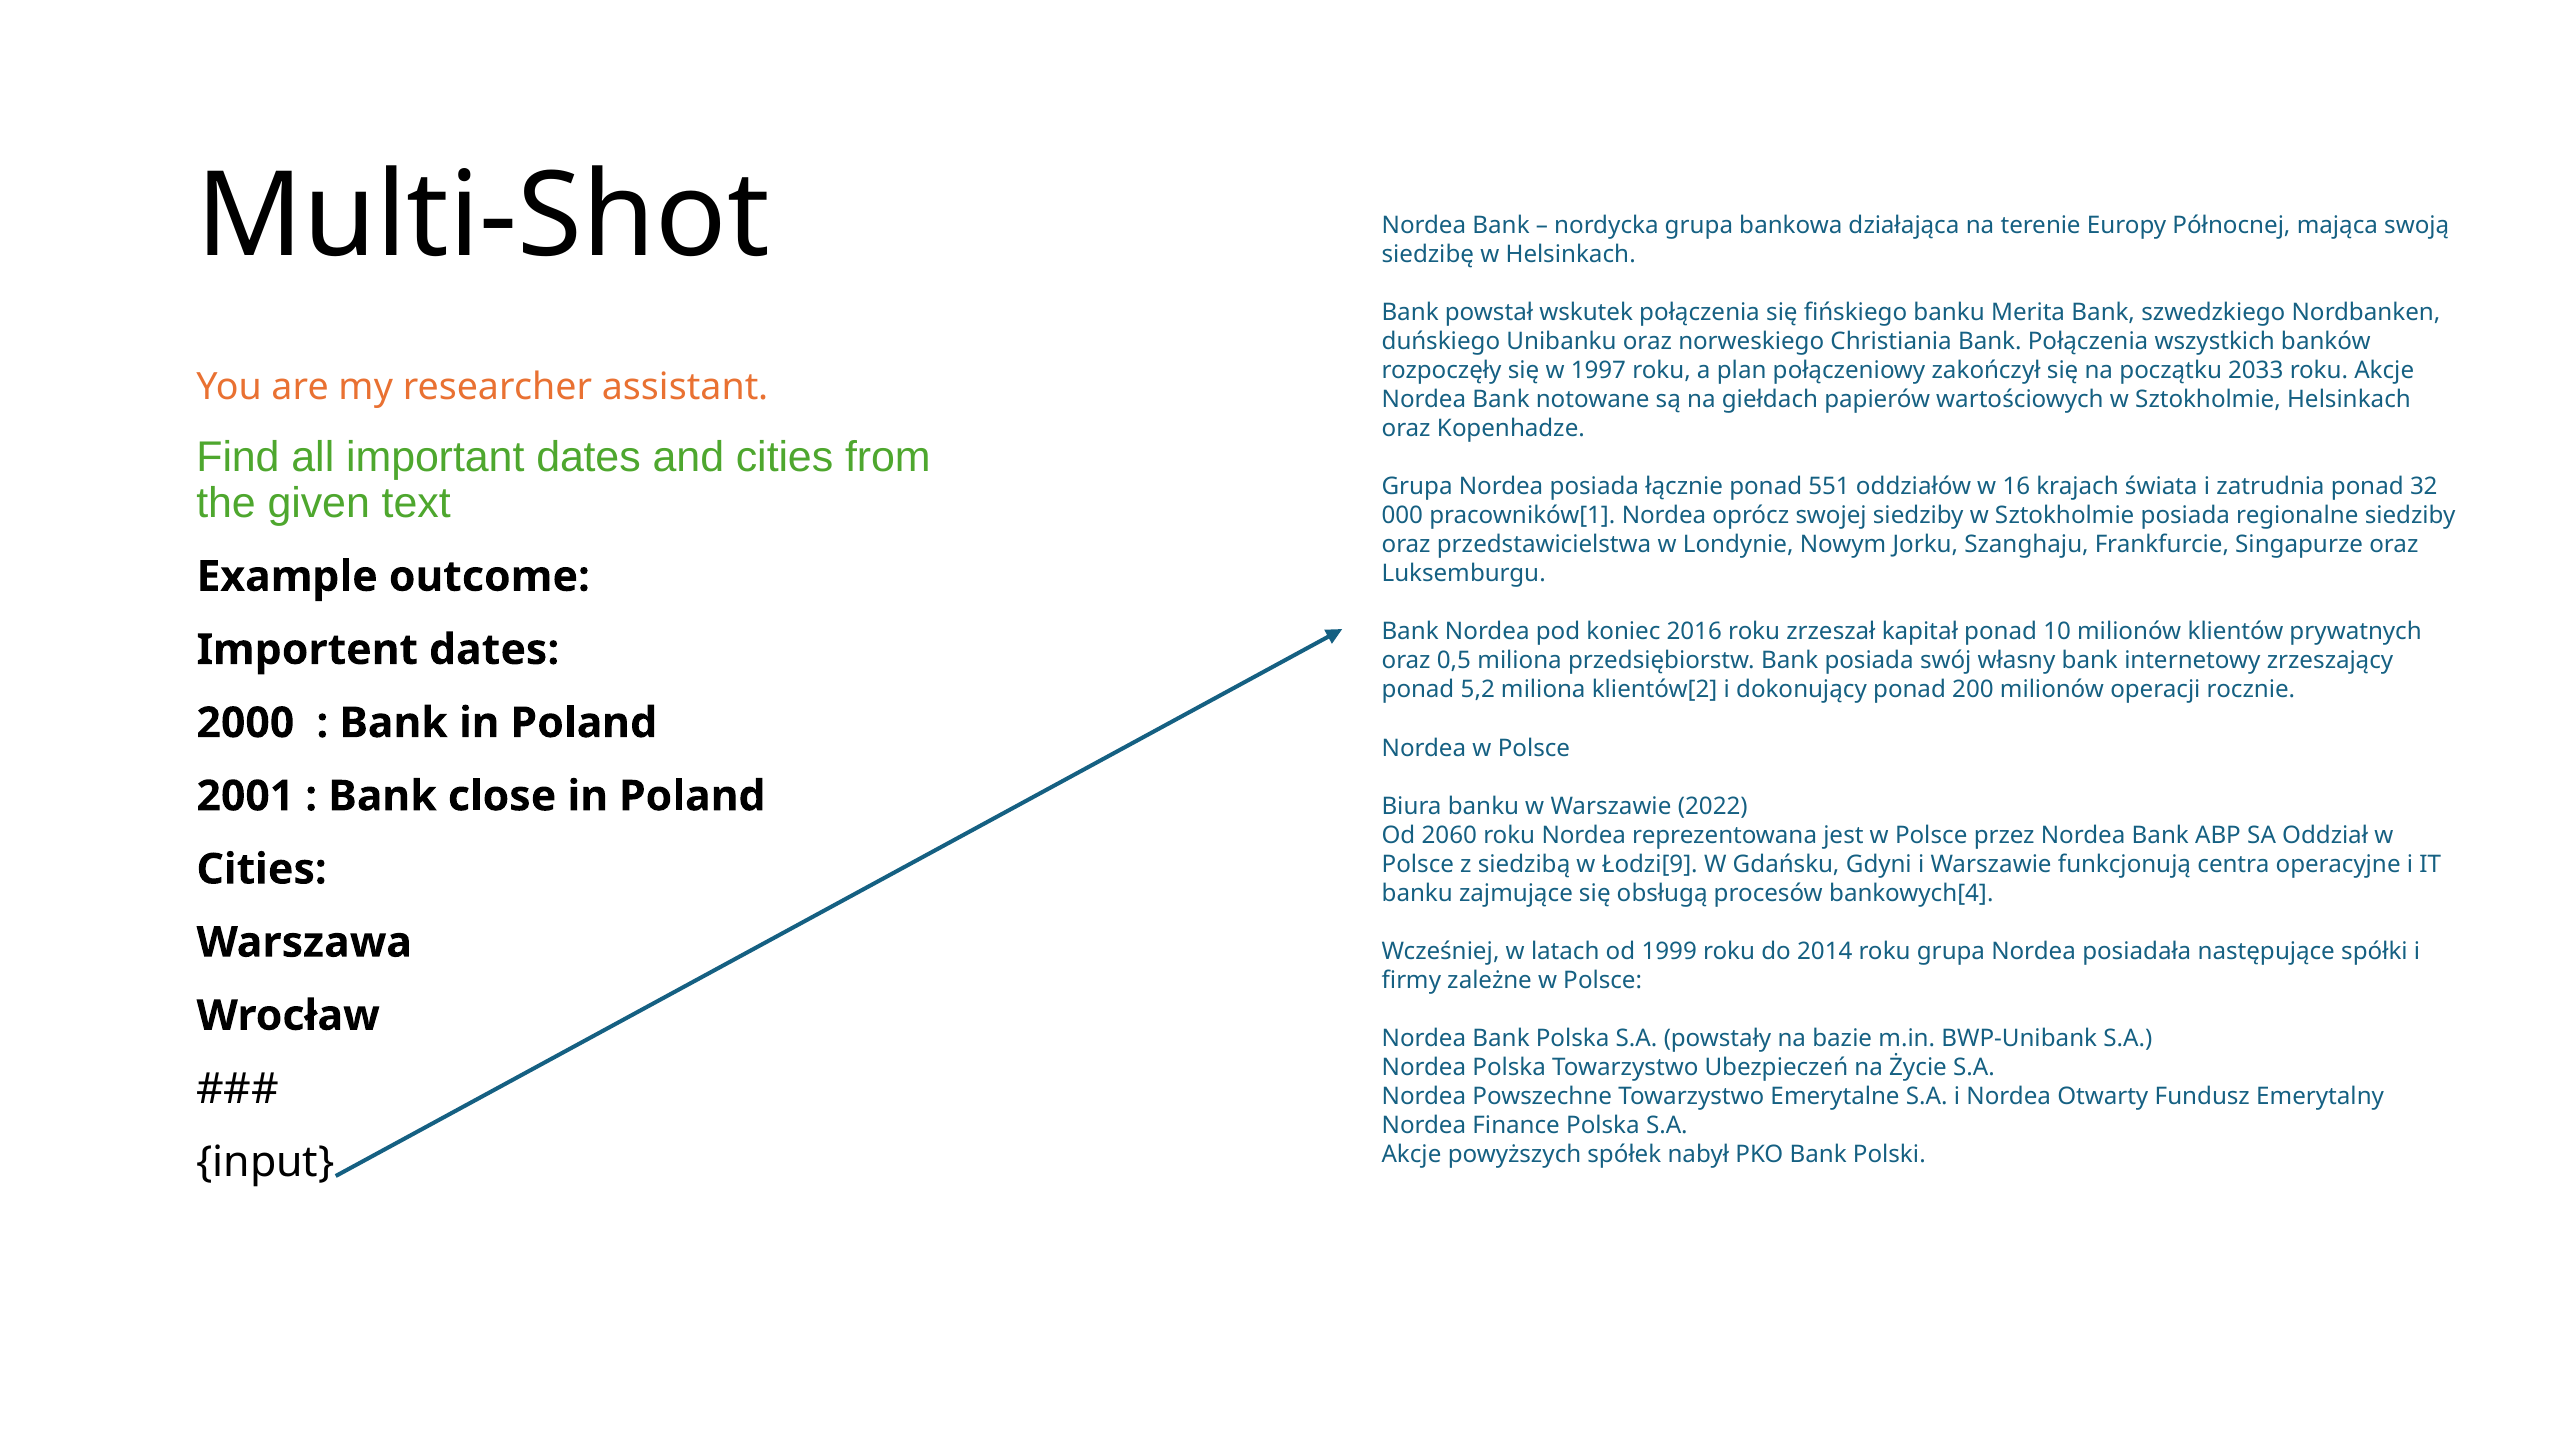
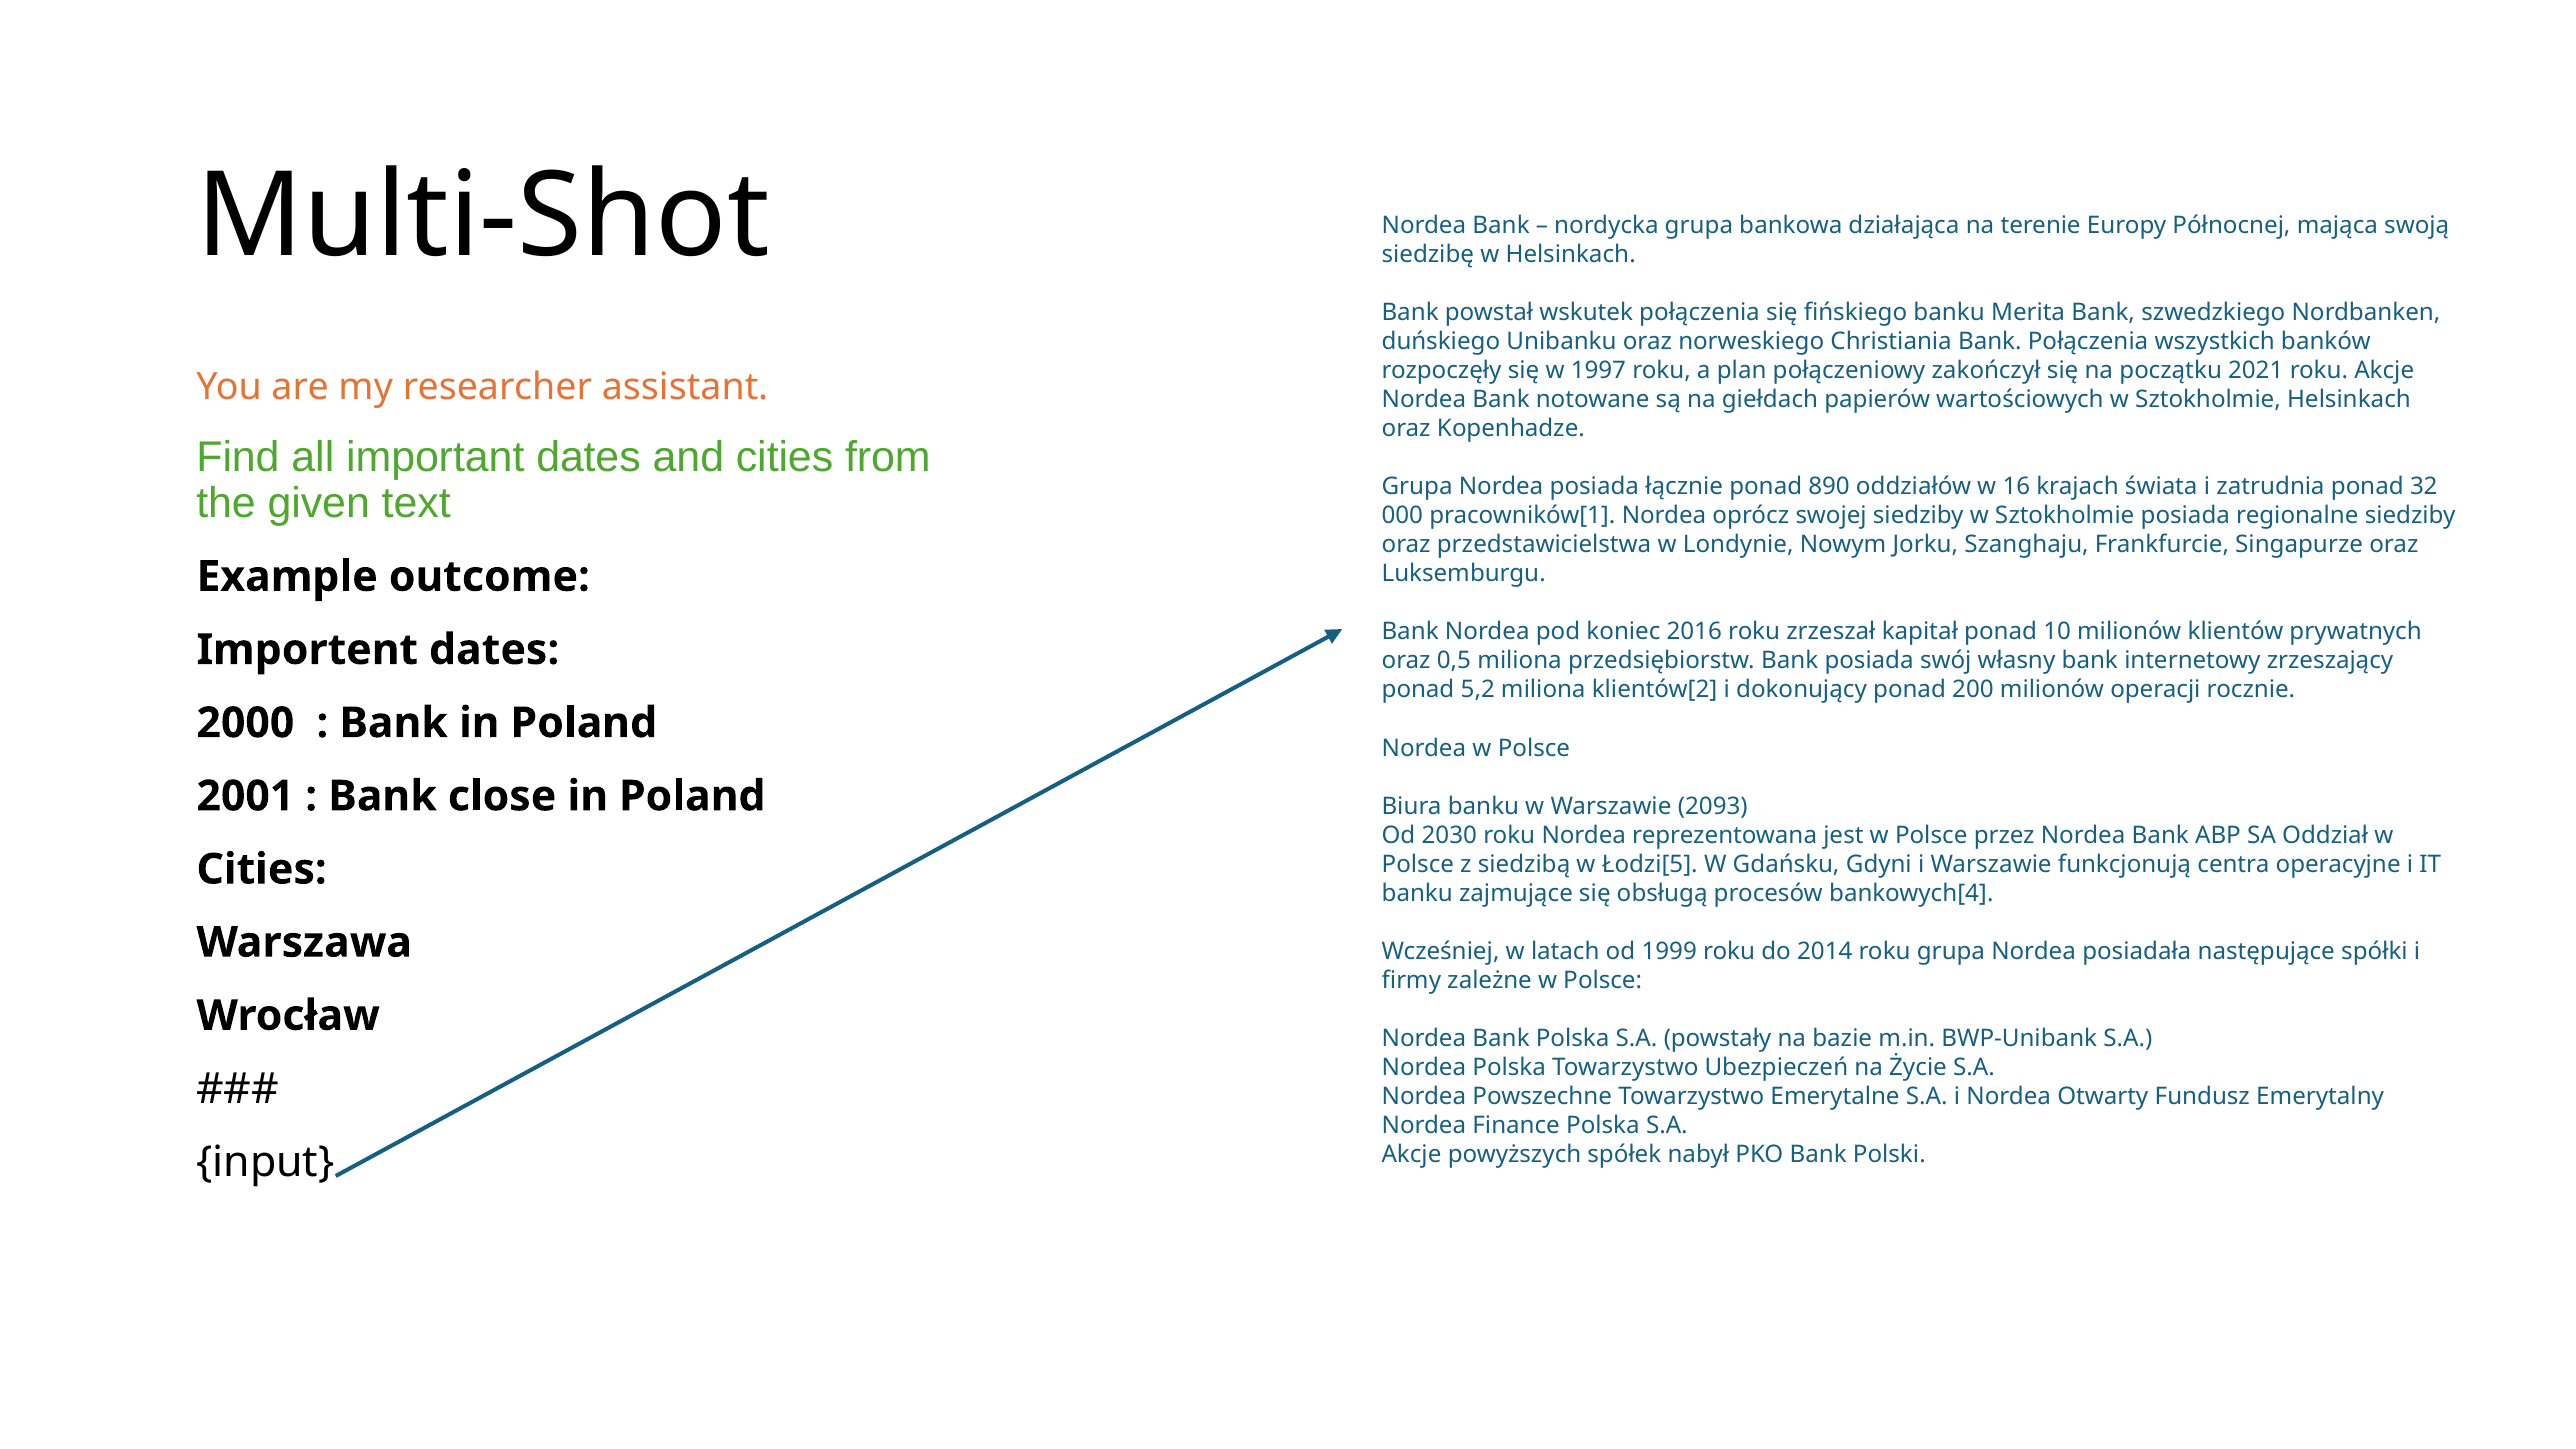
2033: 2033 -> 2021
551: 551 -> 890
2022: 2022 -> 2093
2060: 2060 -> 2030
Łodzi[9: Łodzi[9 -> Łodzi[5
